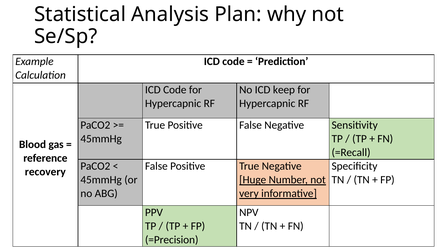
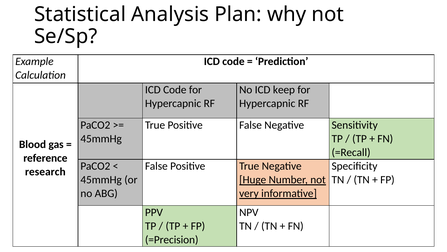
recovery: recovery -> research
